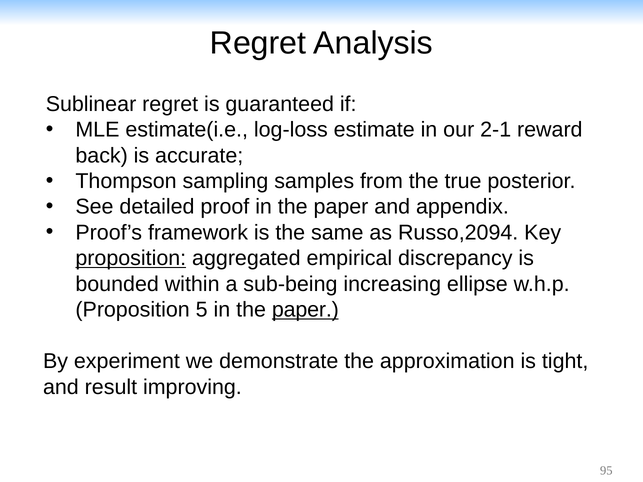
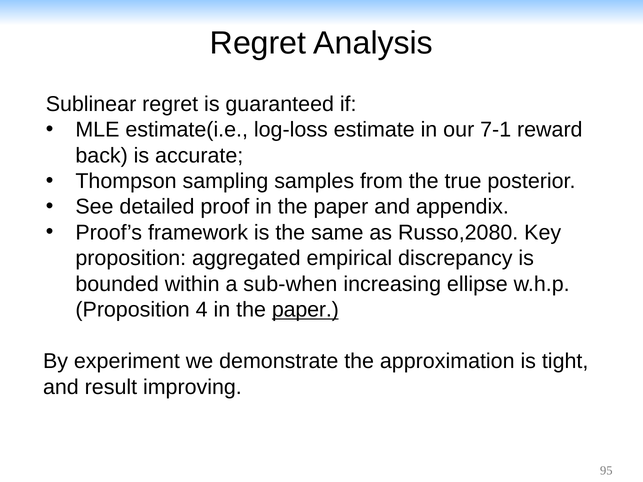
2-1: 2-1 -> 7-1
Russo,2094: Russo,2094 -> Russo,2080
proposition at (131, 258) underline: present -> none
sub-being: sub-being -> sub-when
5: 5 -> 4
